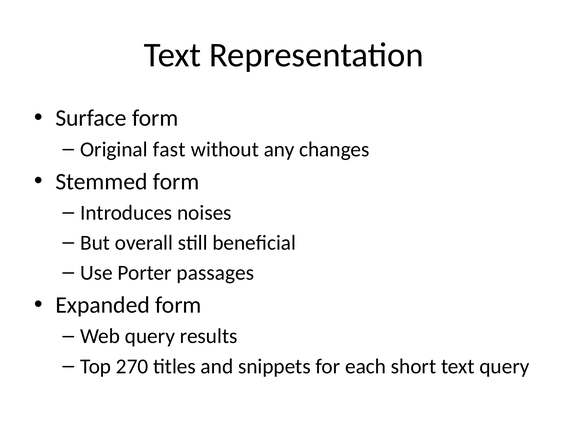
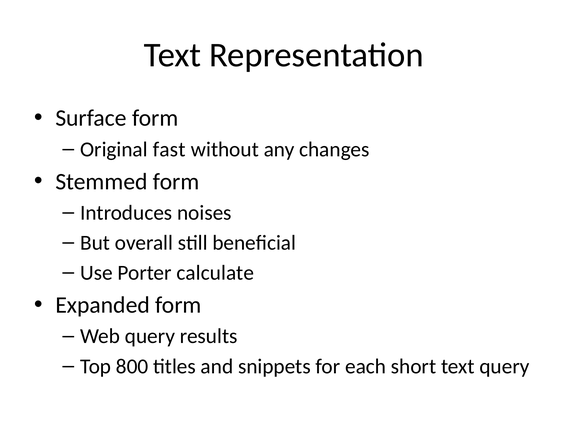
passages: passages -> calculate
270: 270 -> 800
